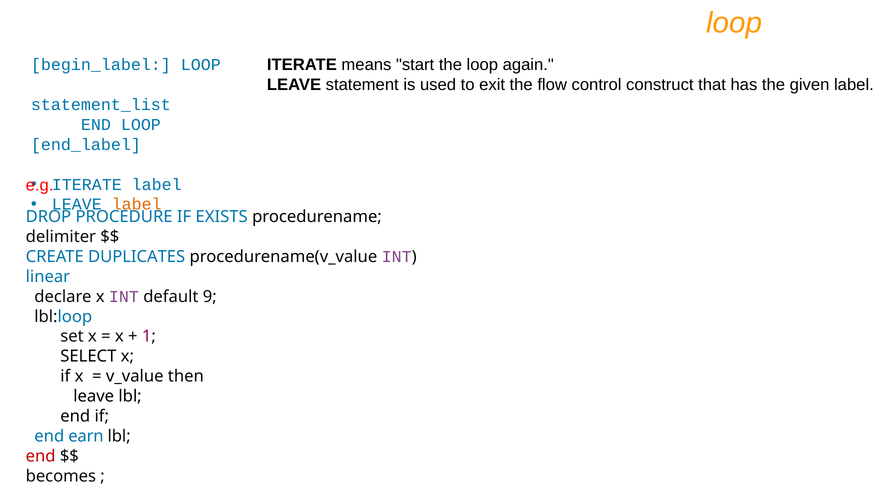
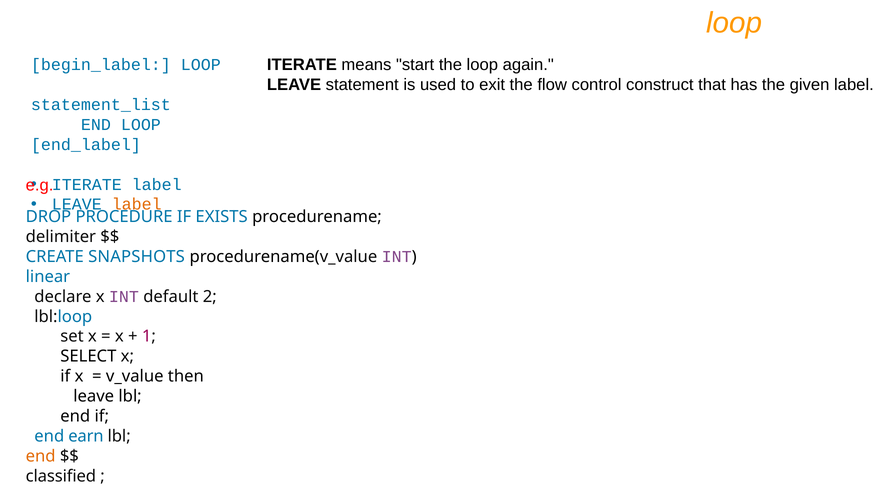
DUPLICATES: DUPLICATES -> SNAPSHOTS
9: 9 -> 2
end at (41, 457) colour: red -> orange
becomes: becomes -> classified
